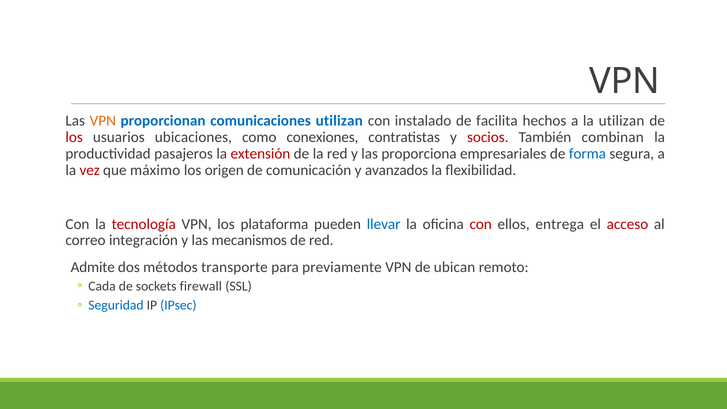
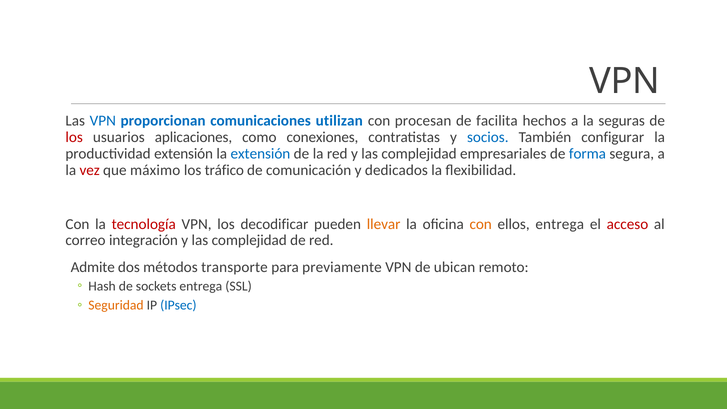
VPN at (103, 121) colour: orange -> blue
instalado: instalado -> procesan
la utilizan: utilizan -> seguras
ubicaciones: ubicaciones -> aplicaciones
socios colour: red -> blue
combinan: combinan -> configurar
productividad pasajeros: pasajeros -> extensión
extensión at (260, 154) colour: red -> blue
red y las proporciona: proporciona -> complejidad
origen: origen -> tráfico
avanzados: avanzados -> dedicados
plataforma: plataforma -> decodificar
llevar colour: blue -> orange
con at (481, 224) colour: red -> orange
mecanismos at (249, 240): mecanismos -> complejidad
Cada: Cada -> Hash
sockets firewall: firewall -> entrega
Seguridad colour: blue -> orange
